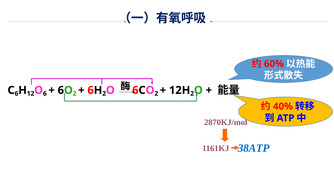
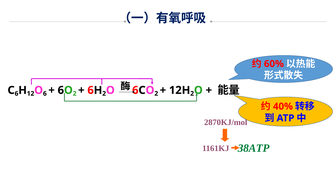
38ATP colour: blue -> green
